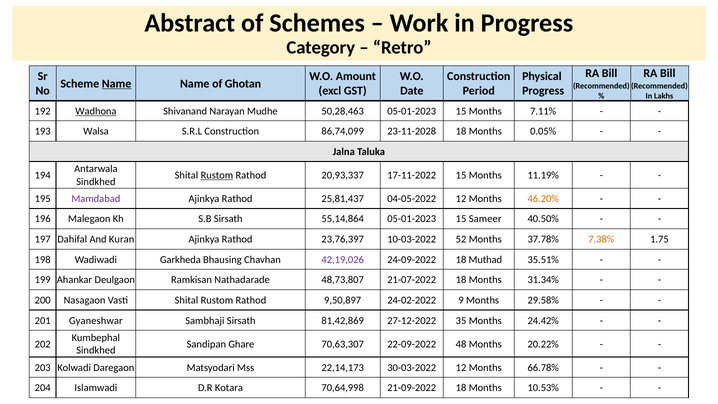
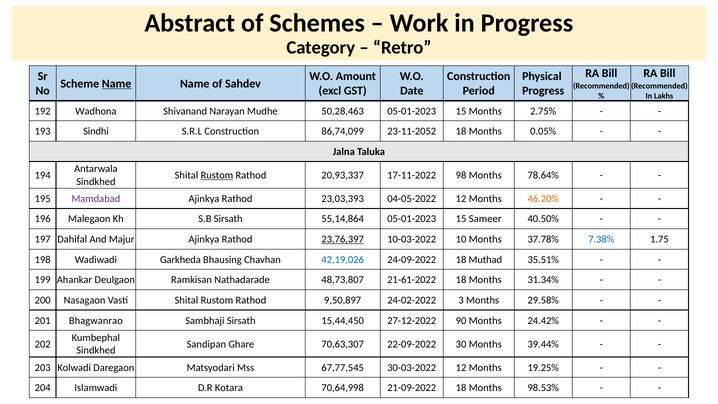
Ghotan: Ghotan -> Sahdev
Wadhona underline: present -> none
7.11%: 7.11% -> 2.75%
Walsa: Walsa -> Sindhi
23-11-2028: 23-11-2028 -> 23-11-2052
17-11-2022 15: 15 -> 98
11.19%: 11.19% -> 78.64%
25,81,437: 25,81,437 -> 23,03,393
Kuran: Kuran -> Majur
23,76,397 underline: none -> present
52: 52 -> 10
7.38% colour: orange -> blue
42,19,026 colour: purple -> blue
21-07-2022: 21-07-2022 -> 21-61-2022
9: 9 -> 3
Gyaneshwar: Gyaneshwar -> Bhagwanrao
81,42,869: 81,42,869 -> 15,44,450
35: 35 -> 90
48: 48 -> 30
20.22%: 20.22% -> 39.44%
22,14,173: 22,14,173 -> 67,77,545
66.78%: 66.78% -> 19.25%
10.53%: 10.53% -> 98.53%
